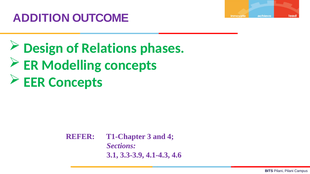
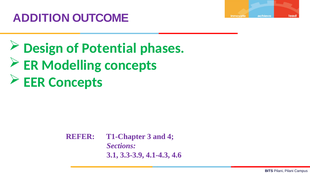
Relations: Relations -> Potential
